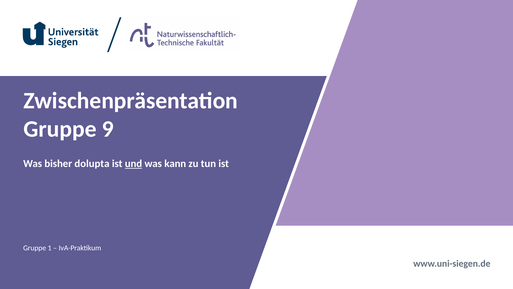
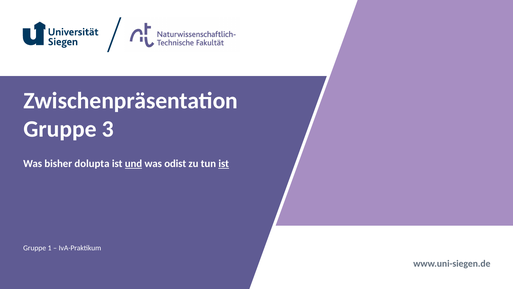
9: 9 -> 3
kann: kann -> odist
ist at (224, 163) underline: none -> present
